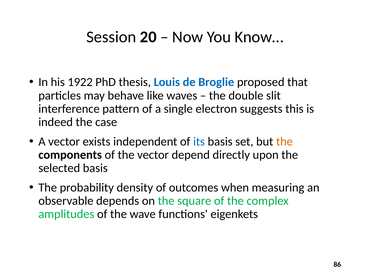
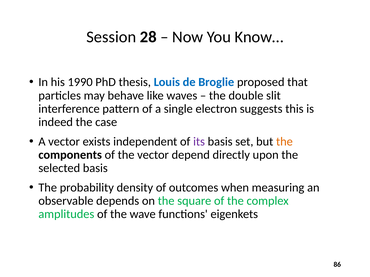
20: 20 -> 28
1922: 1922 -> 1990
its colour: blue -> purple
